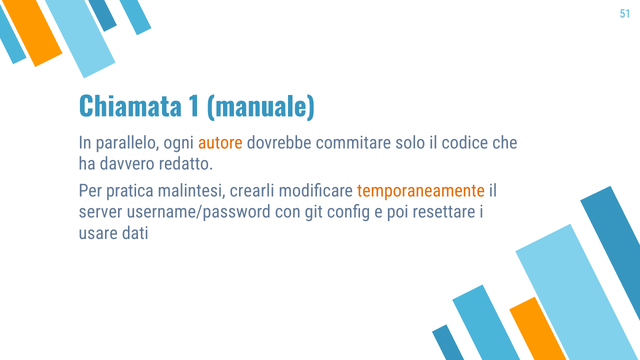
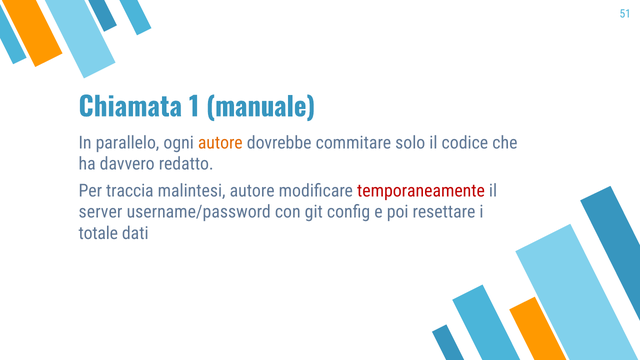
pratica: pratica -> traccia
malintesi crearli: crearli -> autore
temporaneamente colour: orange -> red
usare: usare -> totale
